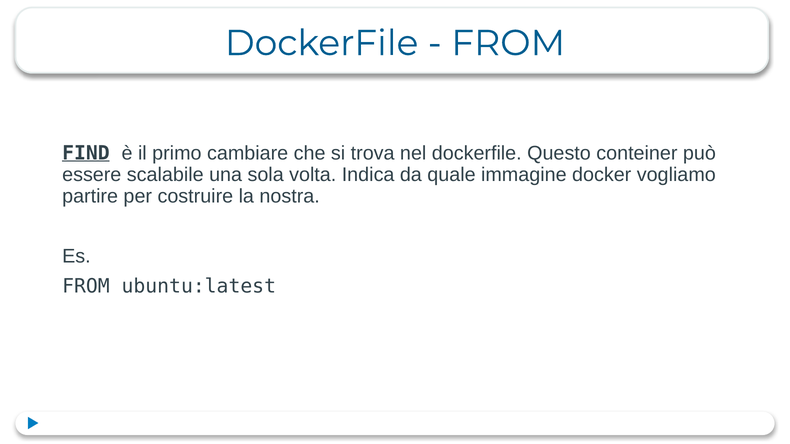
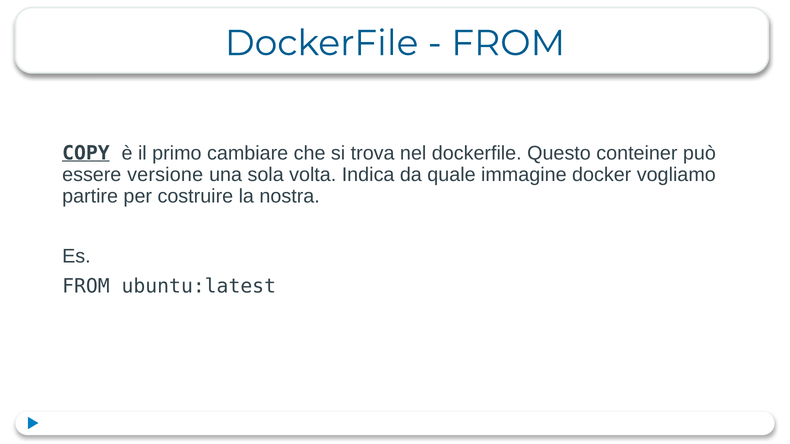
FIND: FIND -> COPY
scalabile: scalabile -> versione
